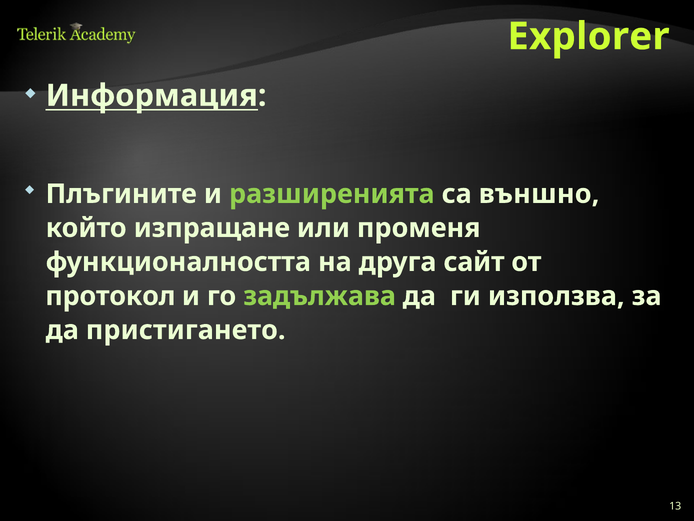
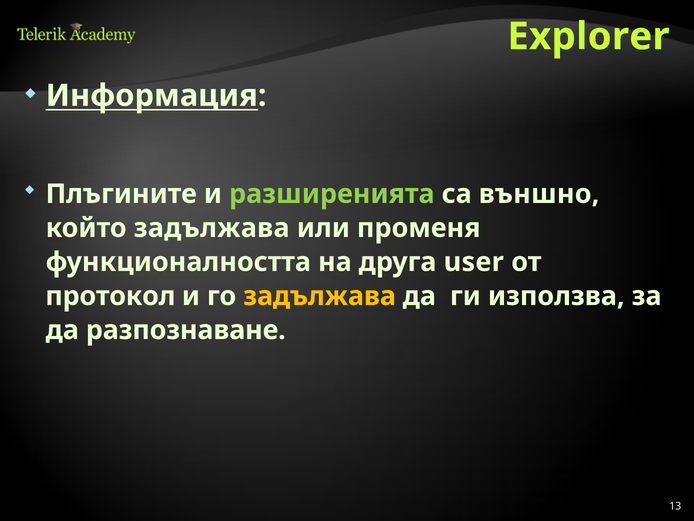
който изпращане: изпращане -> задължава
сайт: сайт -> user
задължава at (320, 296) colour: light green -> yellow
пристигането: пристигането -> разпознаване
